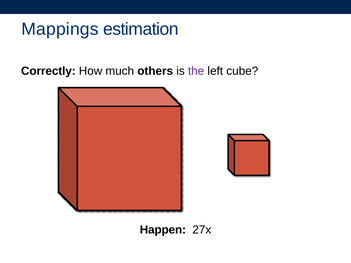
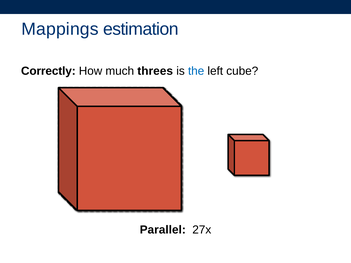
others: others -> threes
the colour: purple -> blue
Happen: Happen -> Parallel
